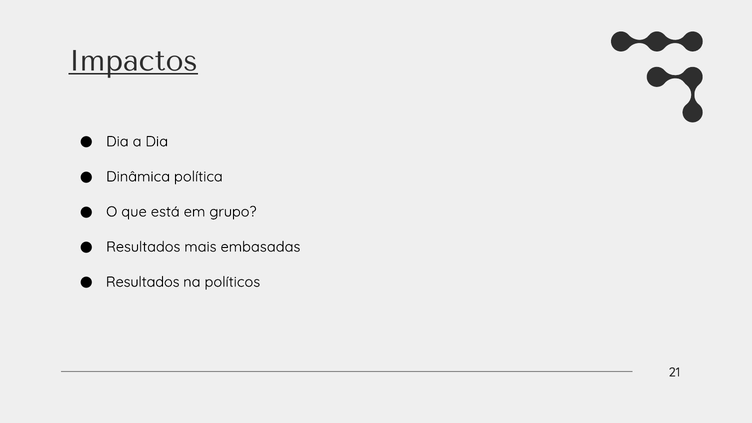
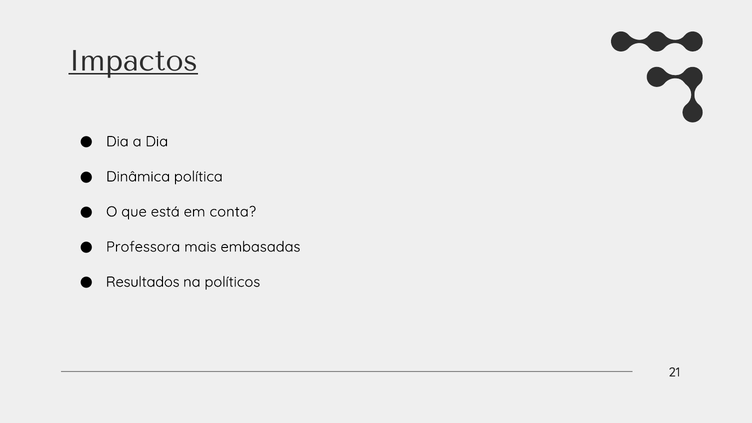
grupo: grupo -> conta
Resultados at (143, 247): Resultados -> Professora
